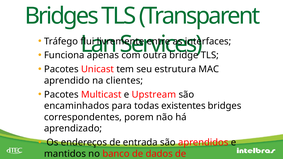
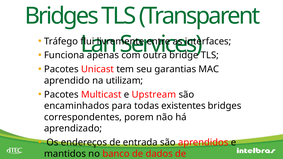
estrutura: estrutura -> garantias
clientes: clientes -> utilizam
